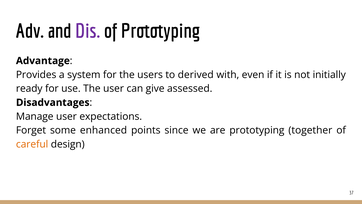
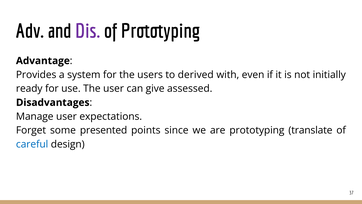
enhanced: enhanced -> presented
together: together -> translate
careful colour: orange -> blue
